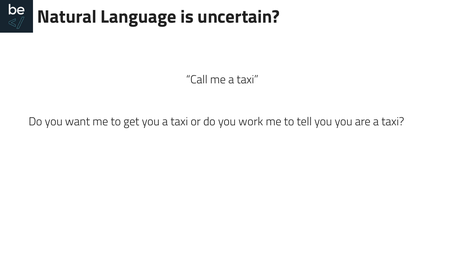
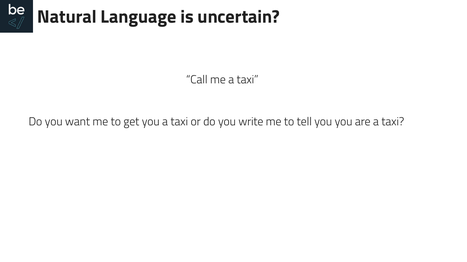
work: work -> write
